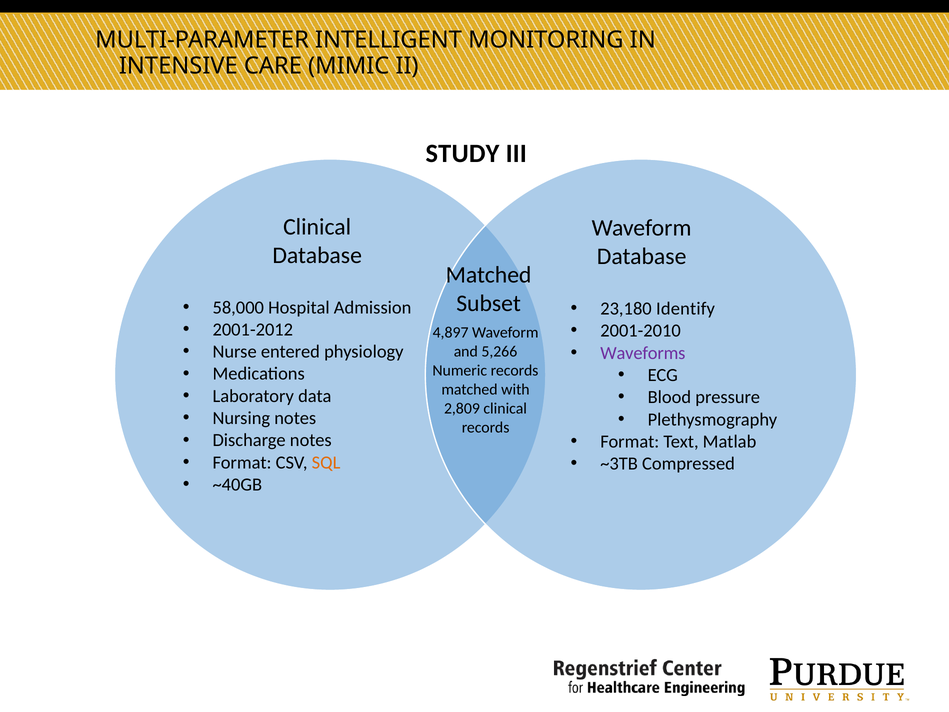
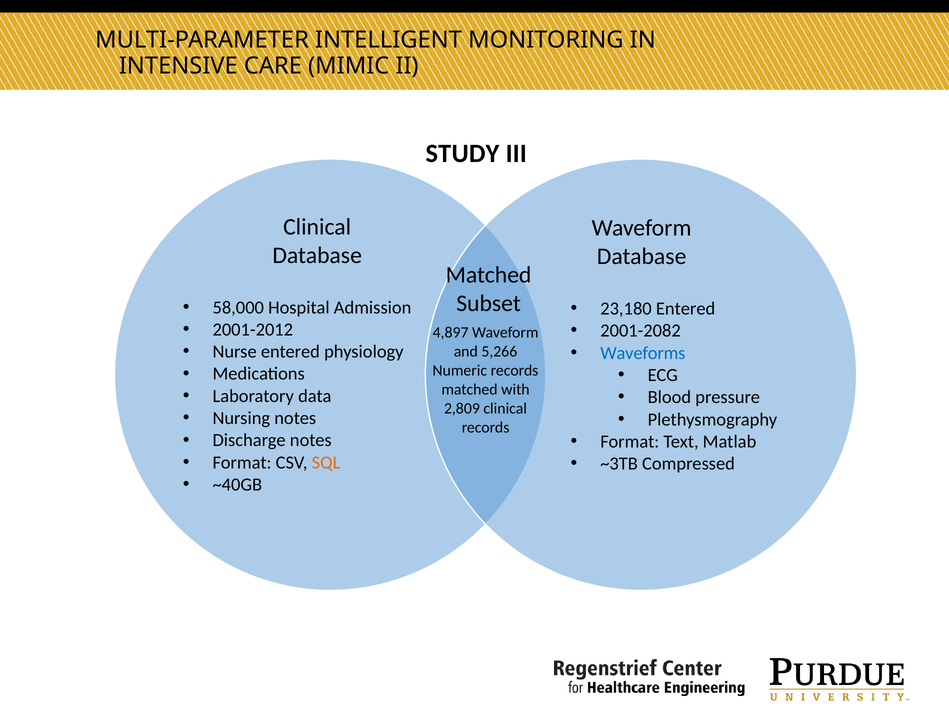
23,180 Identify: Identify -> Entered
2001-2010: 2001-2010 -> 2001-2082
Waveforms colour: purple -> blue
